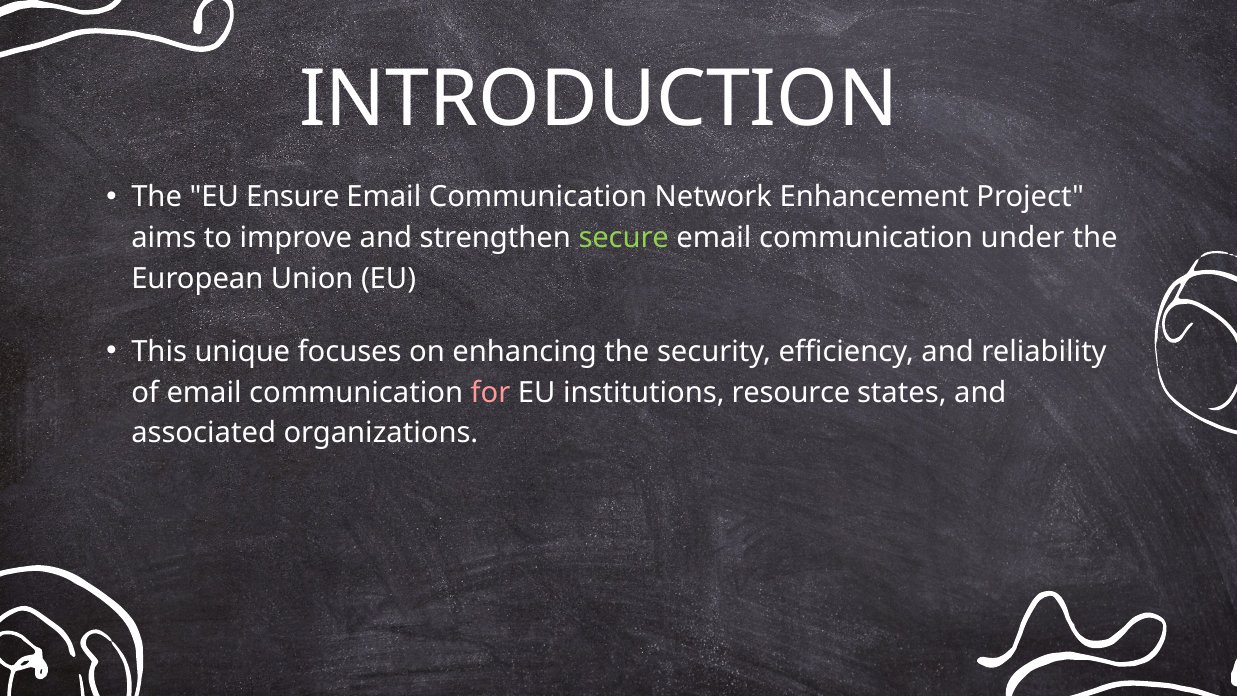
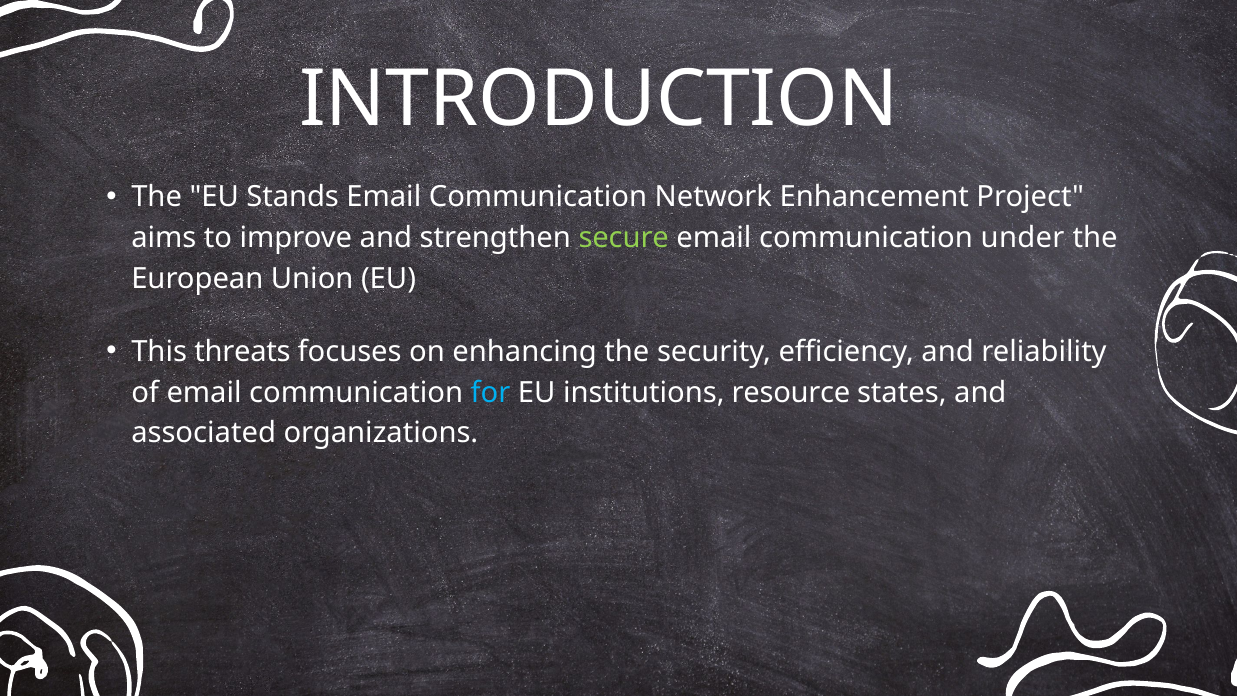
Ensure: Ensure -> Stands
unique: unique -> threats
for colour: pink -> light blue
